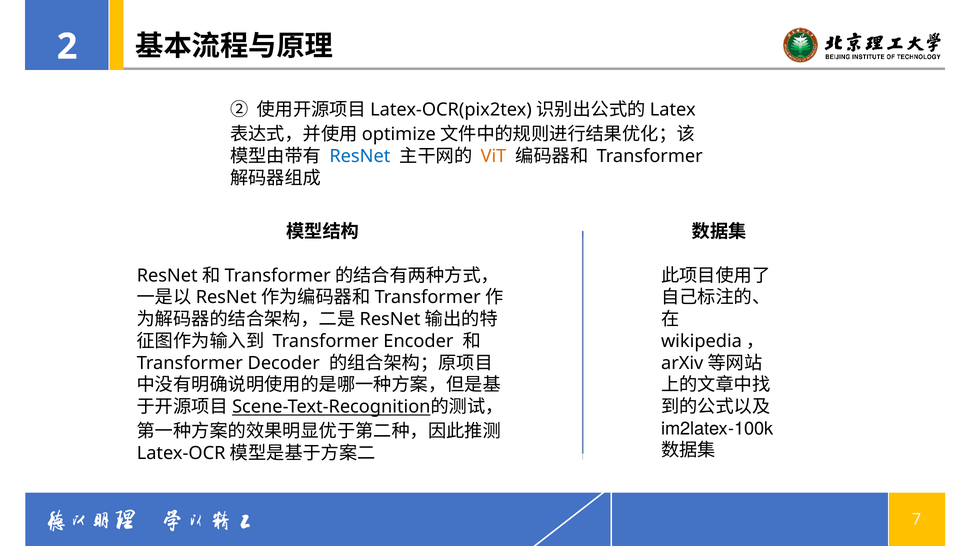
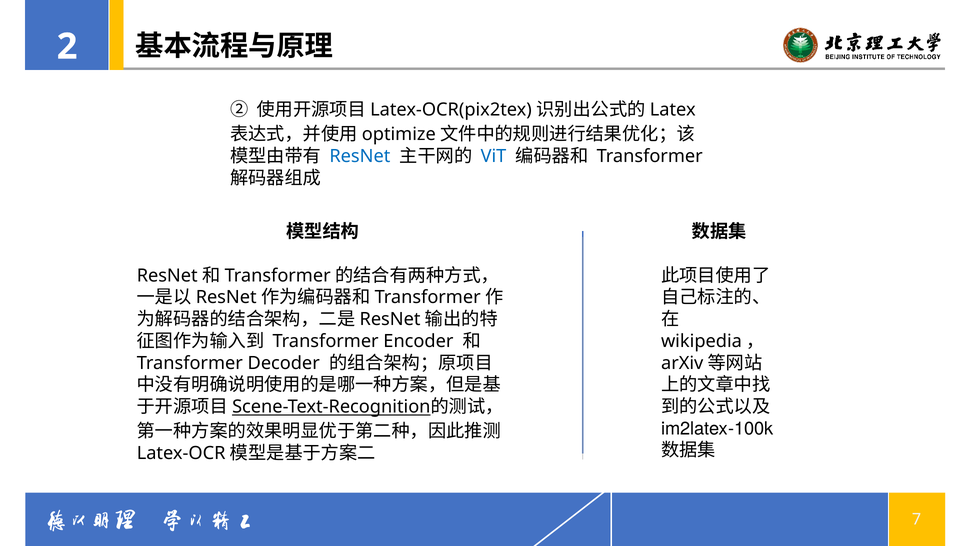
ViT colour: orange -> blue
